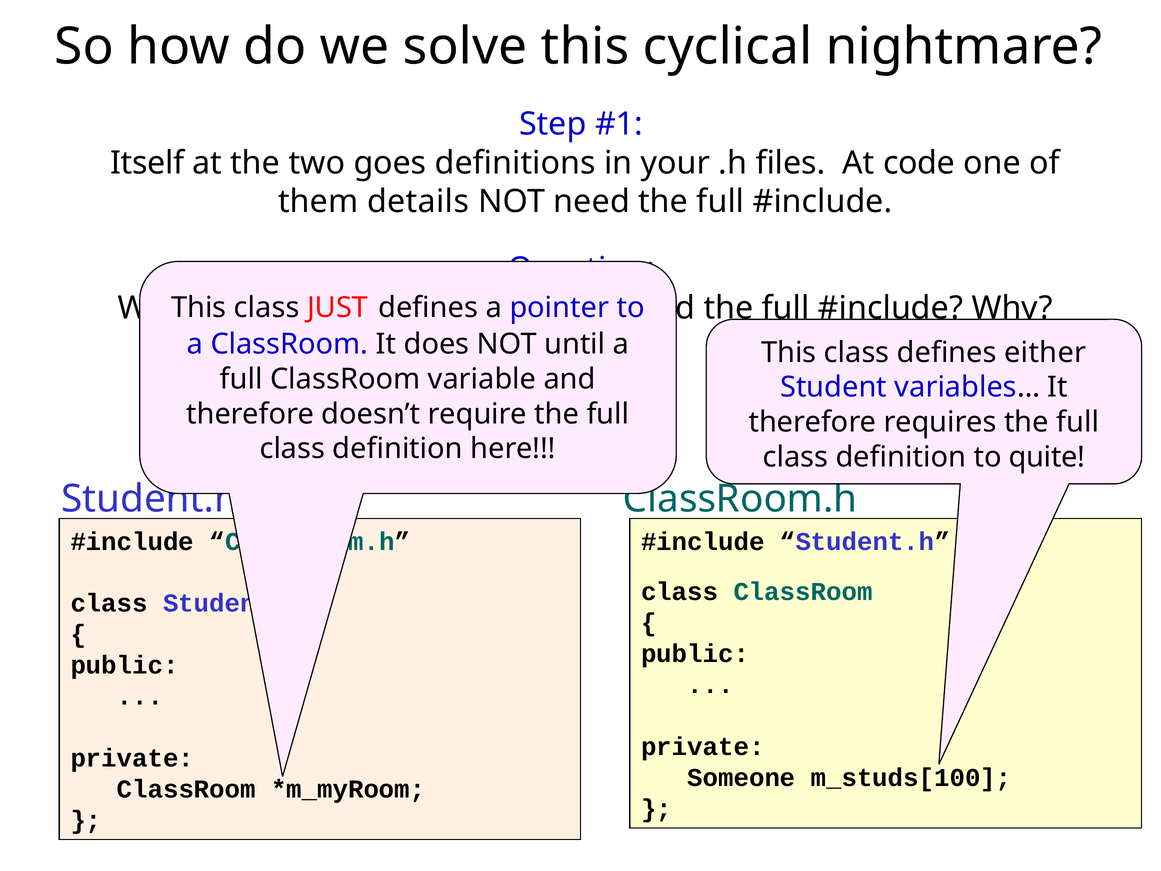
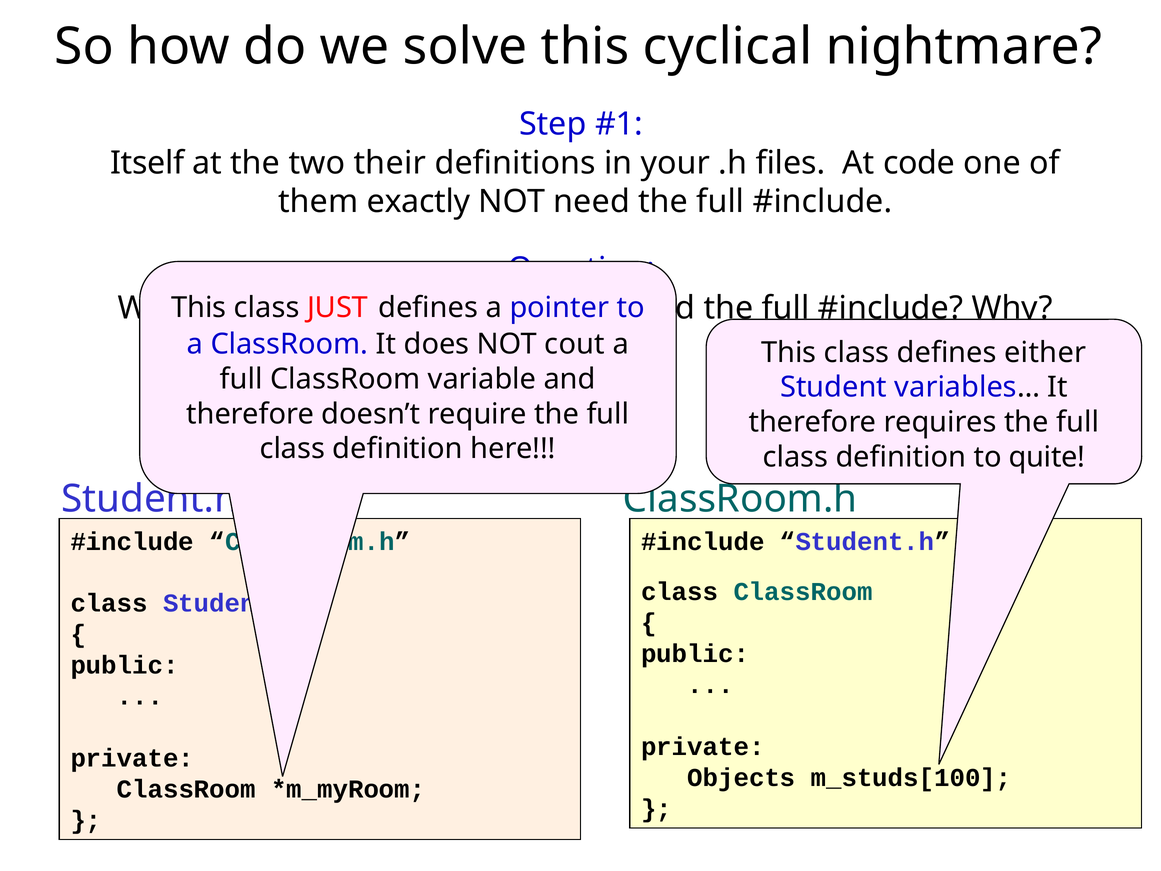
goes: goes -> their
details: details -> exactly
until: until -> cout
Someone: Someone -> Objects
